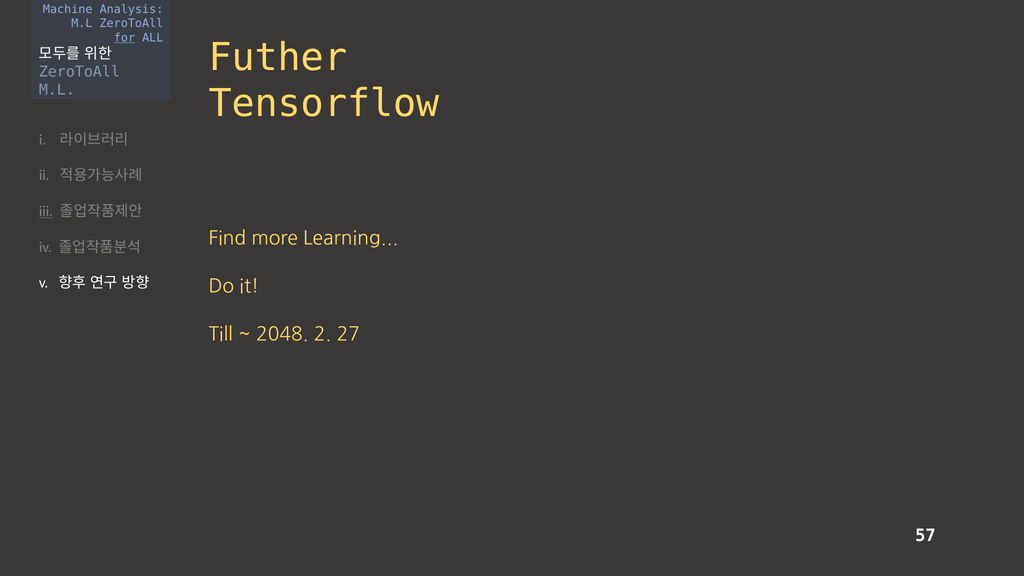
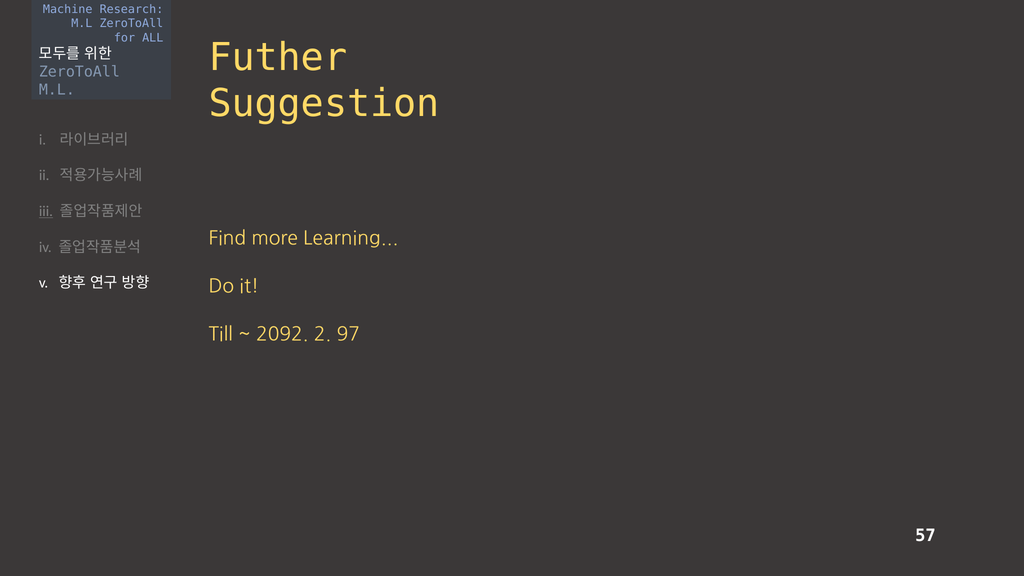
Analysis: Analysis -> Research
for underline: present -> none
Tensorflow: Tensorflow -> Suggestion
2048: 2048 -> 2092
27: 27 -> 97
